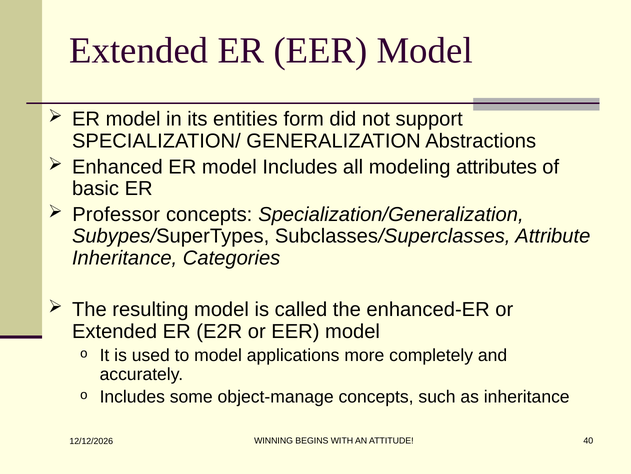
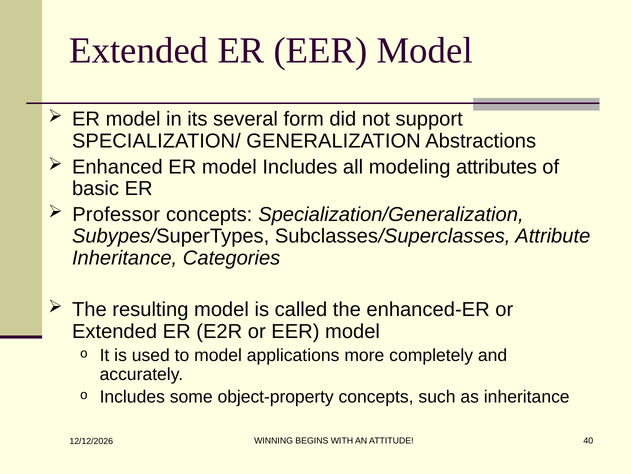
entities: entities -> several
object-manage: object-manage -> object-property
